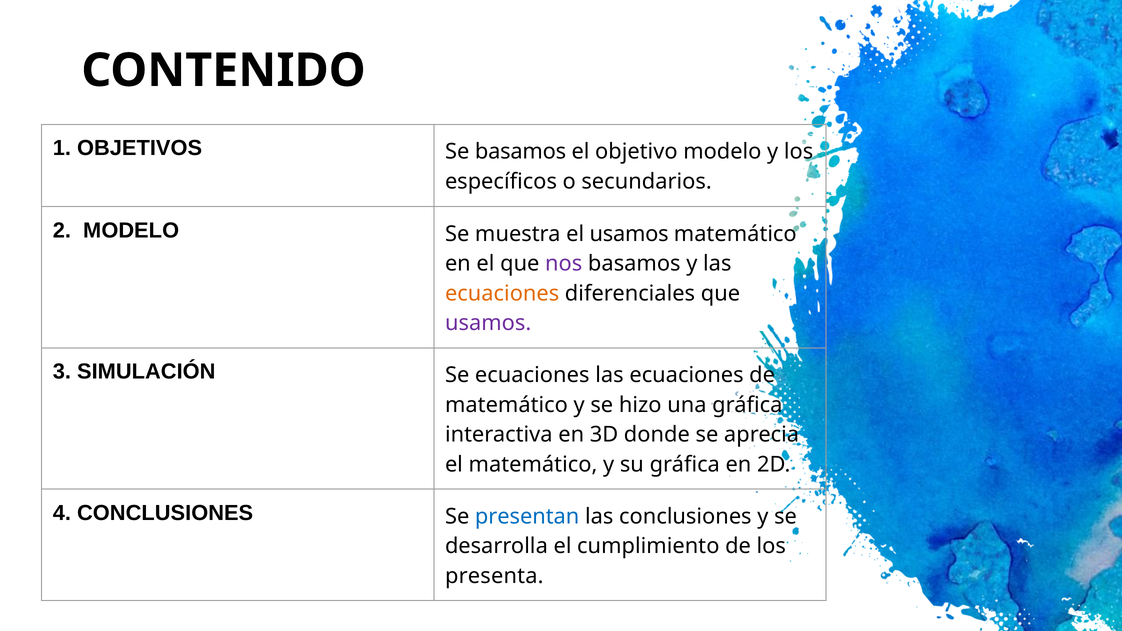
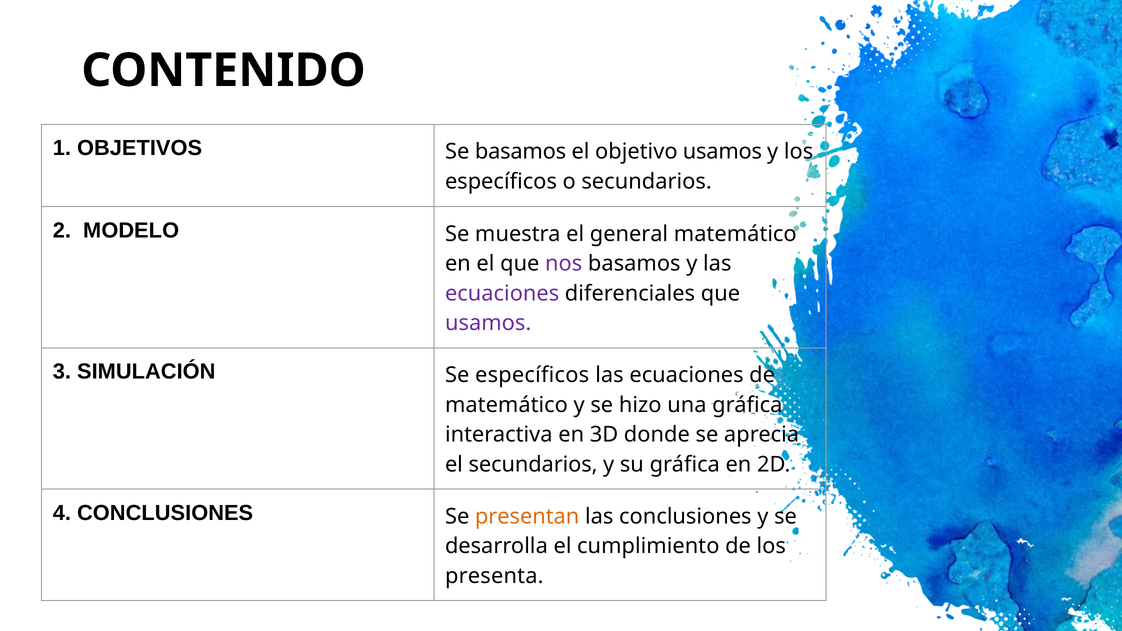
objetivo modelo: modelo -> usamos
el usamos: usamos -> general
ecuaciones at (502, 293) colour: orange -> purple
Se ecuaciones: ecuaciones -> específicos
el matemático: matemático -> secundarios
presentan colour: blue -> orange
